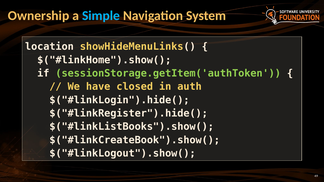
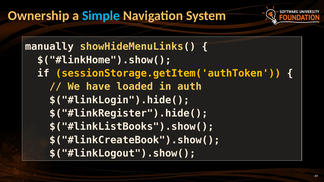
location: location -> manually
sessionStorage.getItem('authToken colour: light green -> yellow
closed: closed -> loaded
